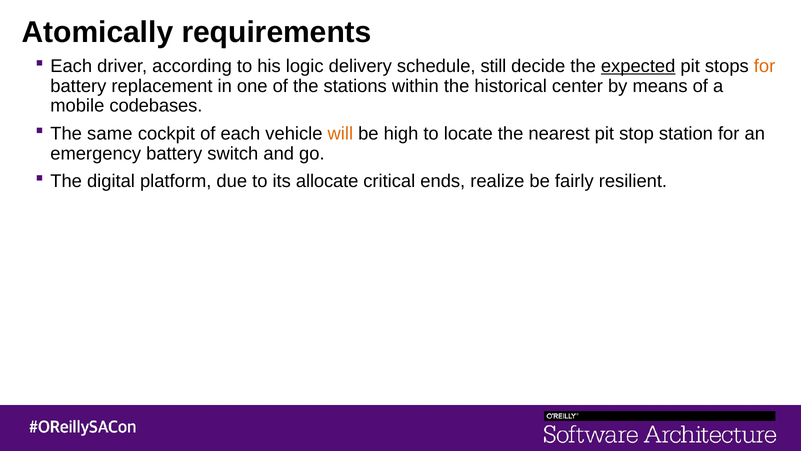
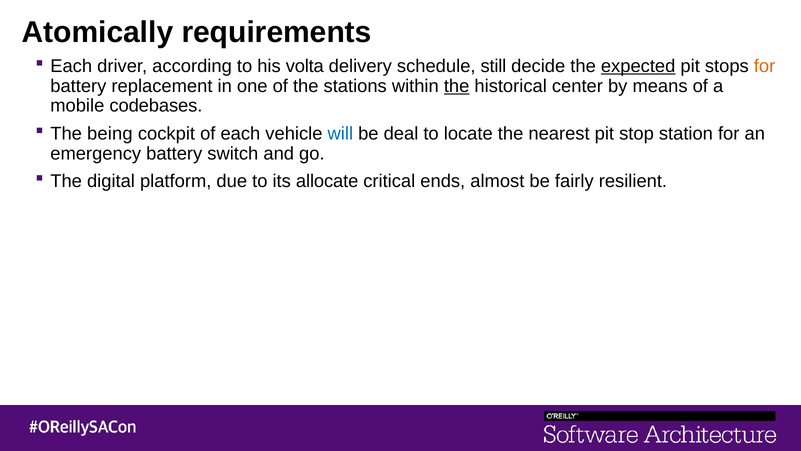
logic: logic -> volta
the at (457, 86) underline: none -> present
same: same -> being
will colour: orange -> blue
high: high -> deal
realize: realize -> almost
